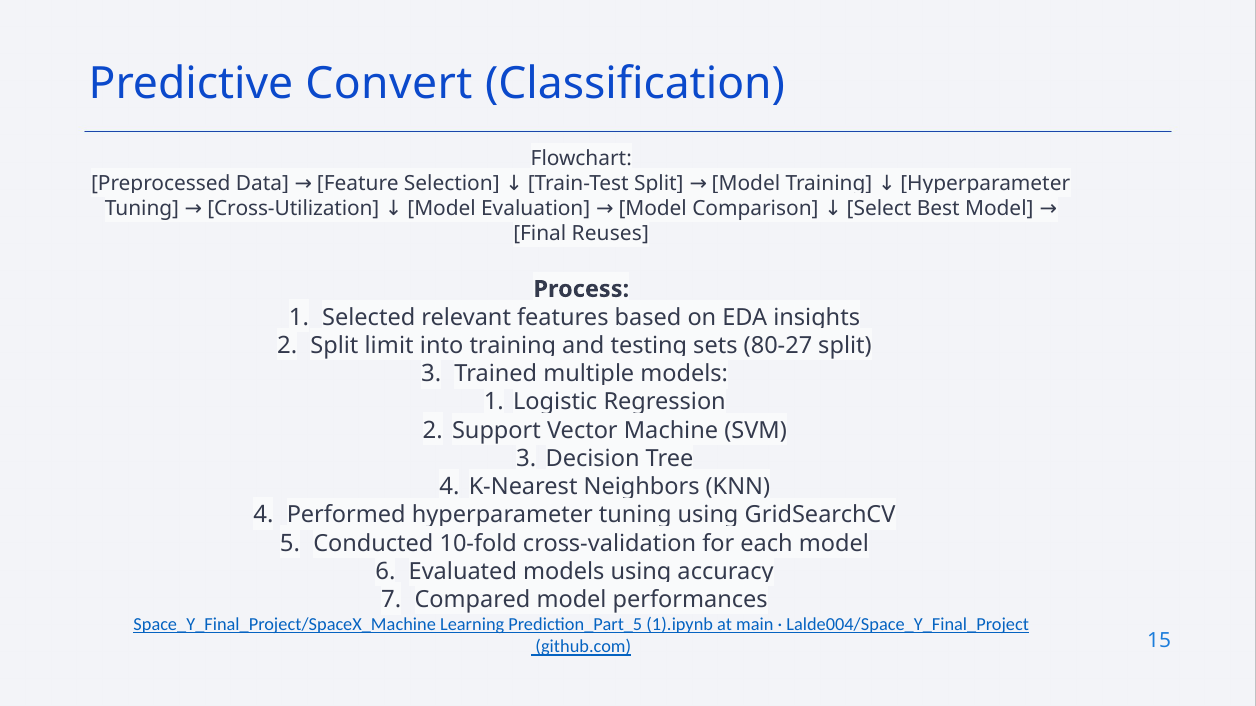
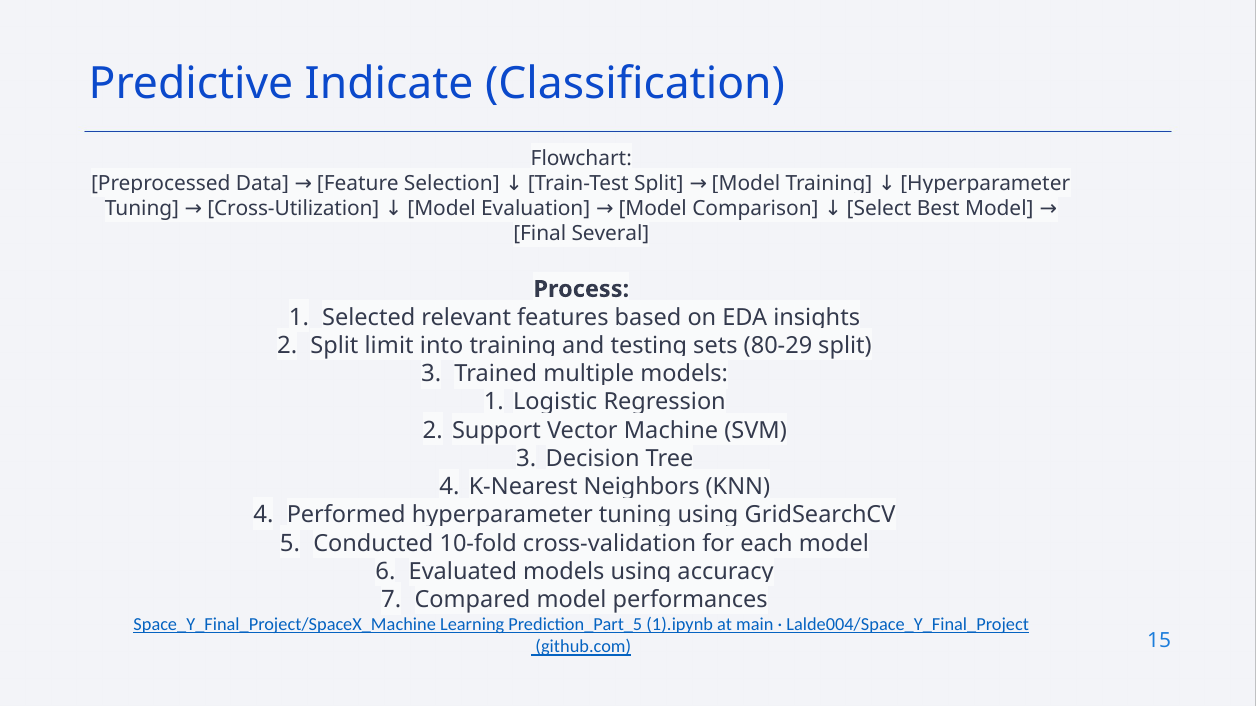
Convert: Convert -> Indicate
Reuses: Reuses -> Several
80-27: 80-27 -> 80-29
